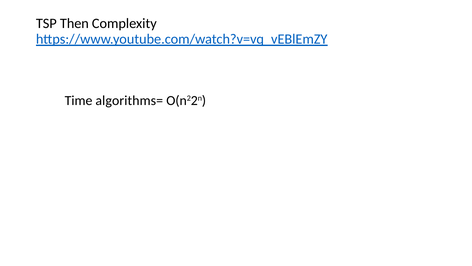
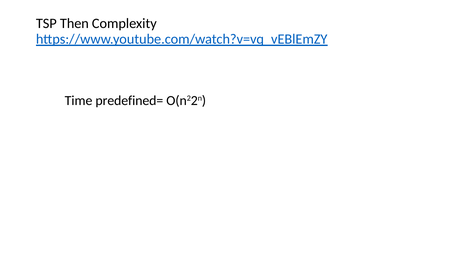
algorithms=: algorithms= -> predefined=
